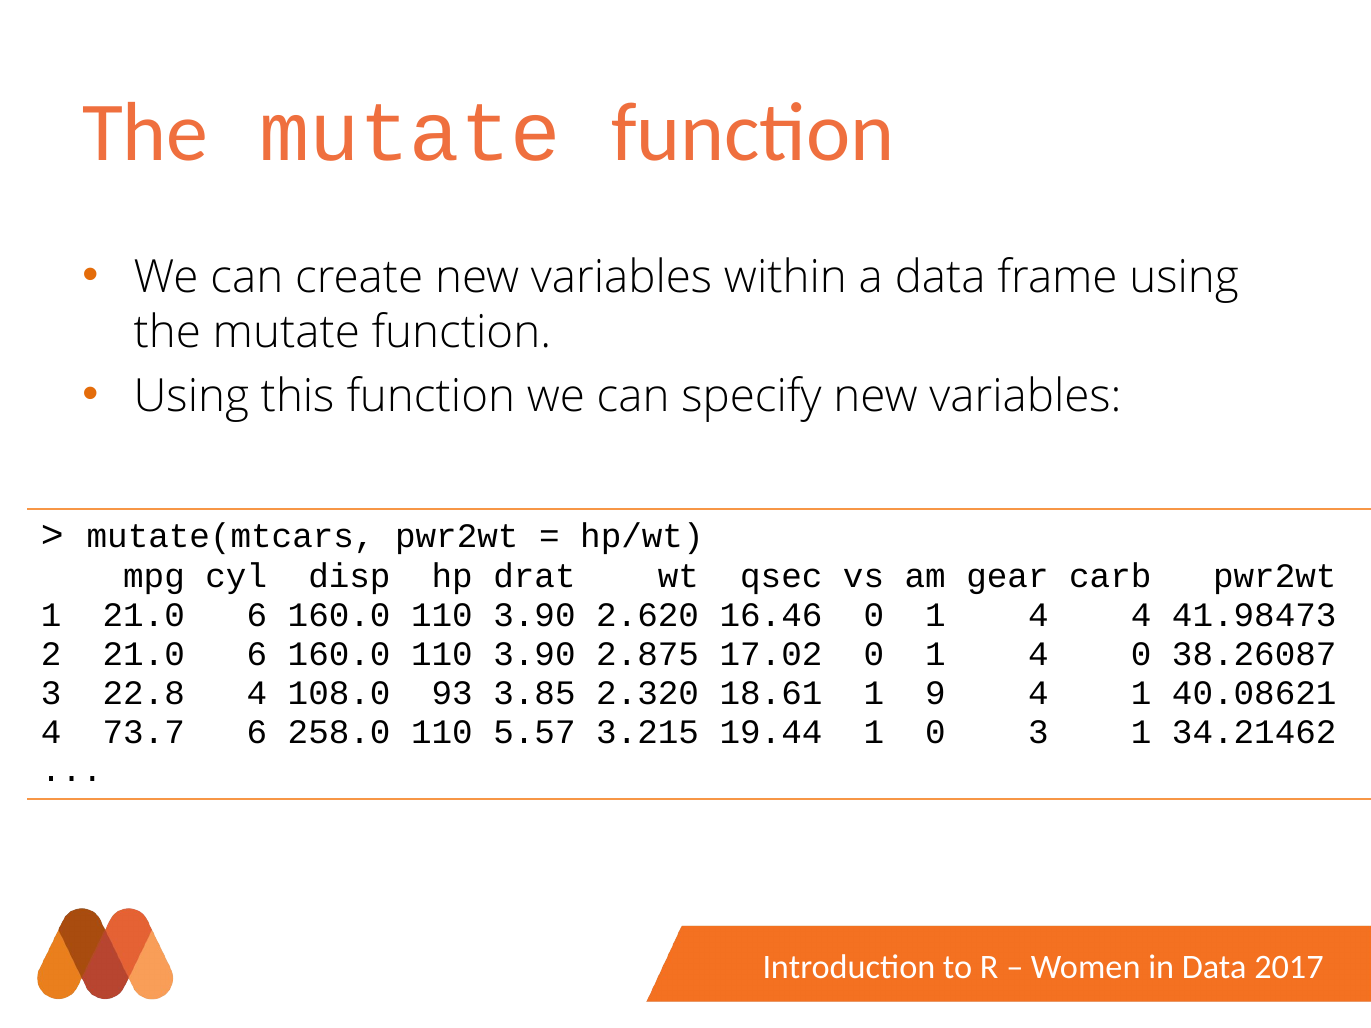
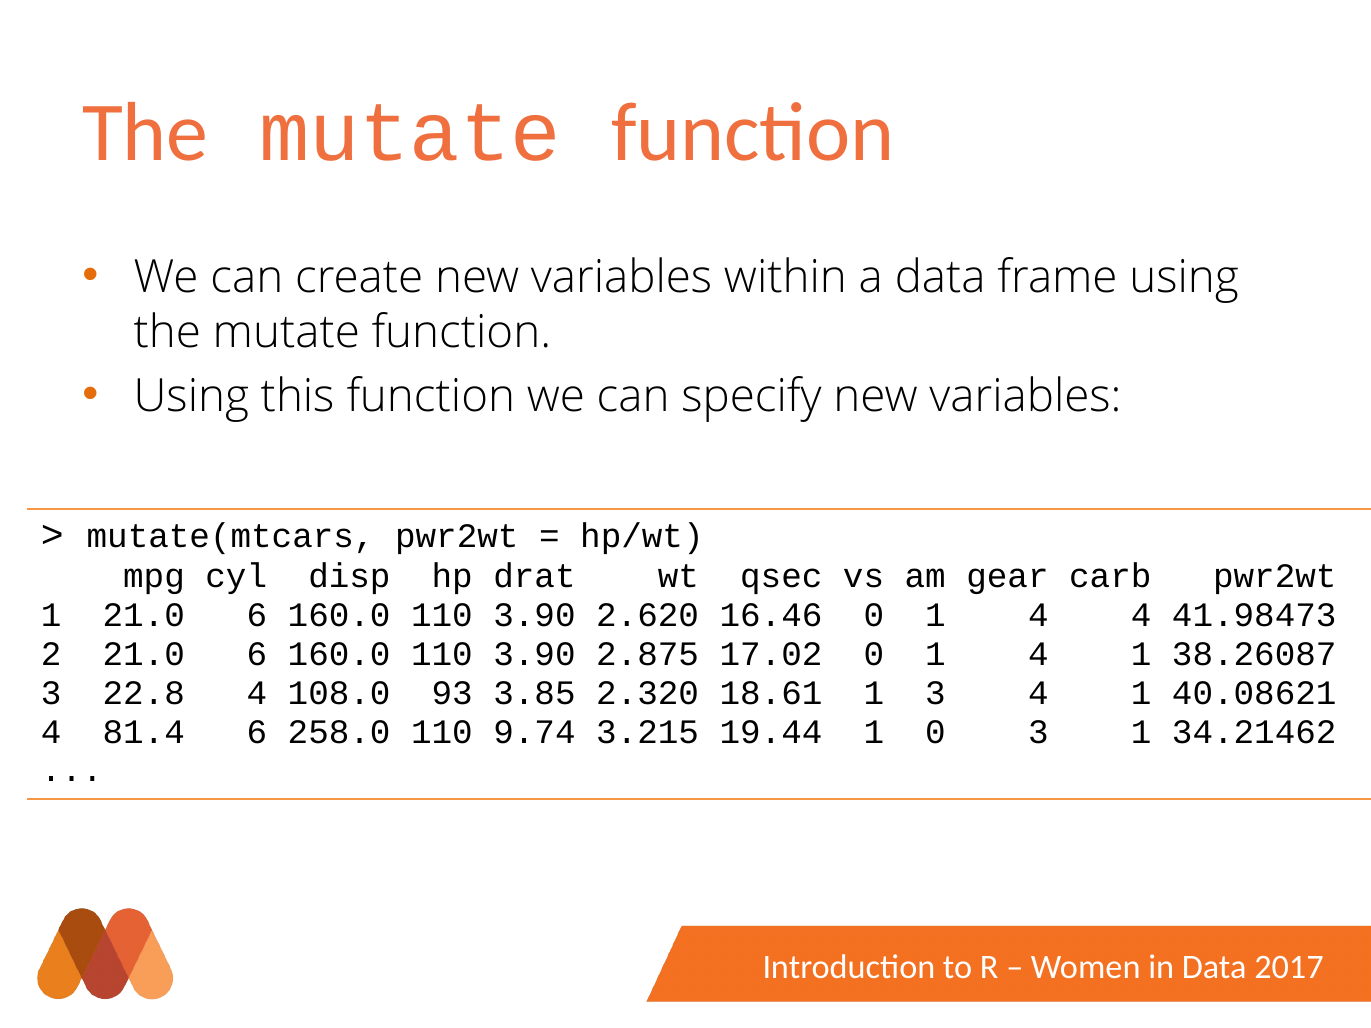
1 4 0: 0 -> 1
1 9: 9 -> 3
73.7: 73.7 -> 81.4
5.57: 5.57 -> 9.74
